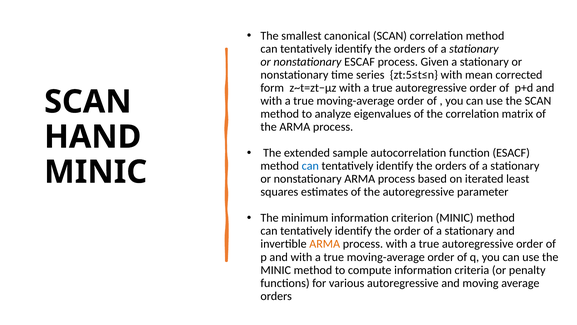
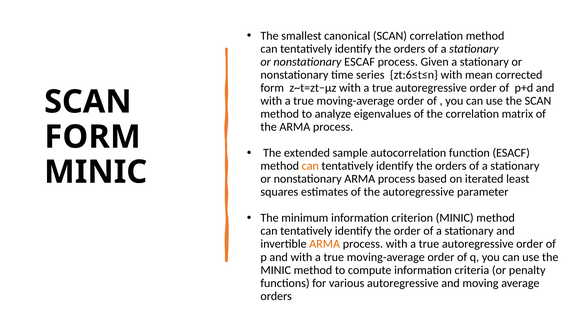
zt:5≤t≤n: zt:5≤t≤n -> zt:6≤t≤n
HAND at (93, 137): HAND -> FORM
can at (310, 166) colour: blue -> orange
